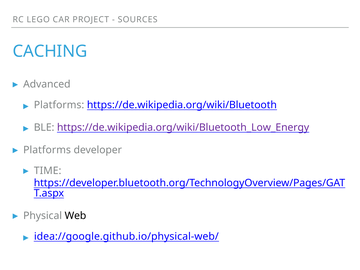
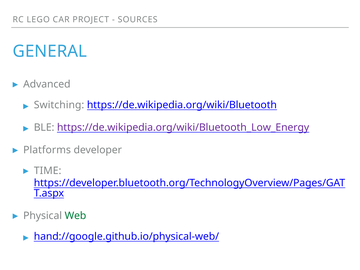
CACHING: CACHING -> GENERAL
Platforms at (59, 105): Platforms -> Switching
Web colour: black -> green
idea://google.github.io/physical-web/: idea://google.github.io/physical-web/ -> hand://google.github.io/physical-web/
